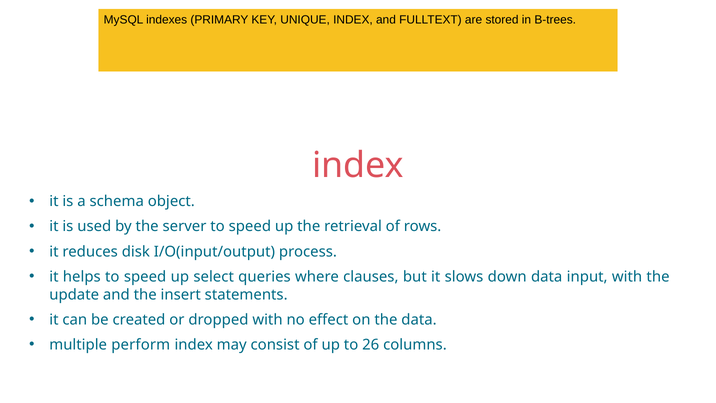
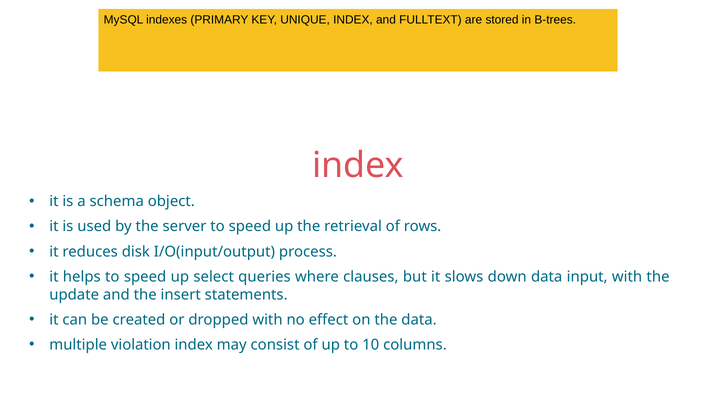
perform: perform -> violation
26: 26 -> 10
